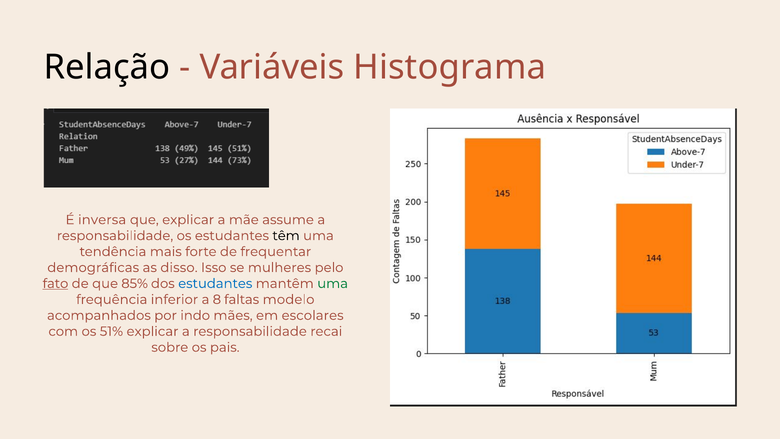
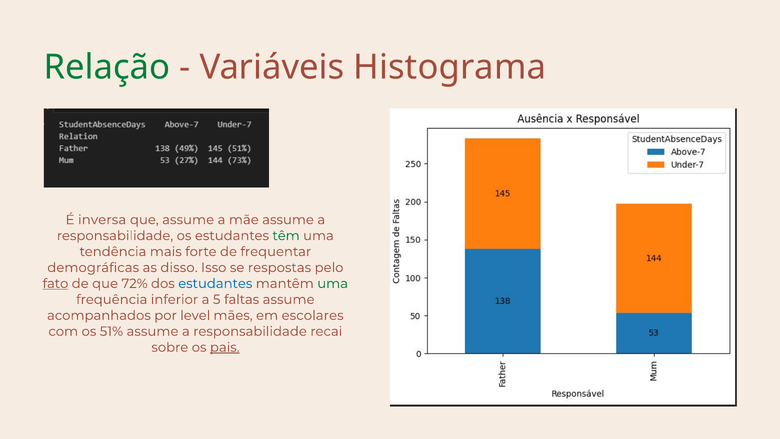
Relação colour: black -> green
que explicar: explicar -> assume
têm colour: black -> green
mulheres: mulheres -> respostas
85%: 85% -> 72%
8: 8 -> 5
faltas modelo: modelo -> assume
indo: indo -> level
51% explicar: explicar -> assume
pais underline: none -> present
